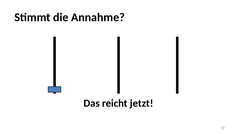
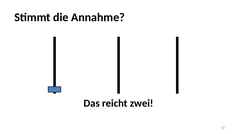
jetzt: jetzt -> zwei
